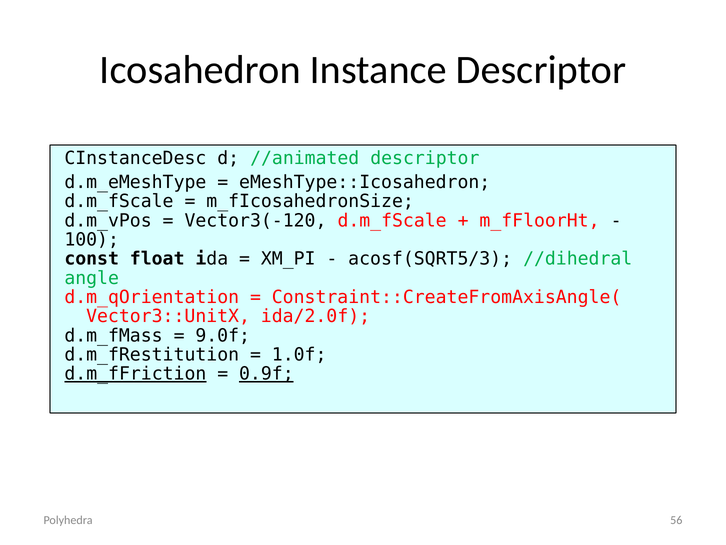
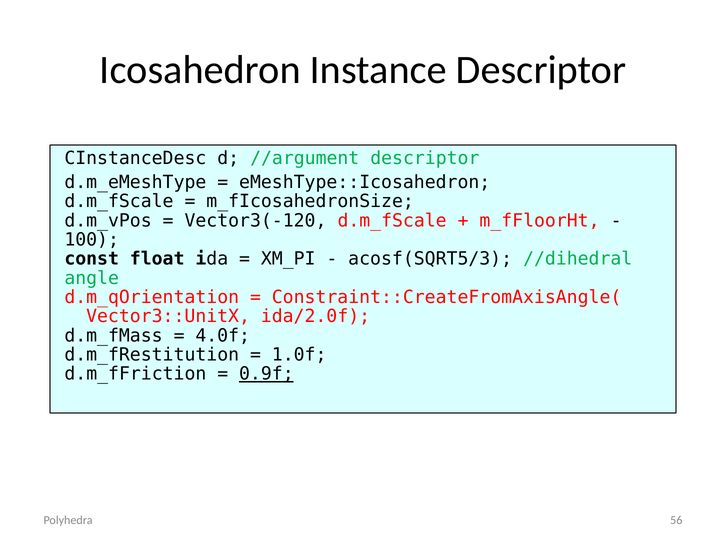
//animated: //animated -> //argument
9.0f: 9.0f -> 4.0f
d.m_fFriction underline: present -> none
